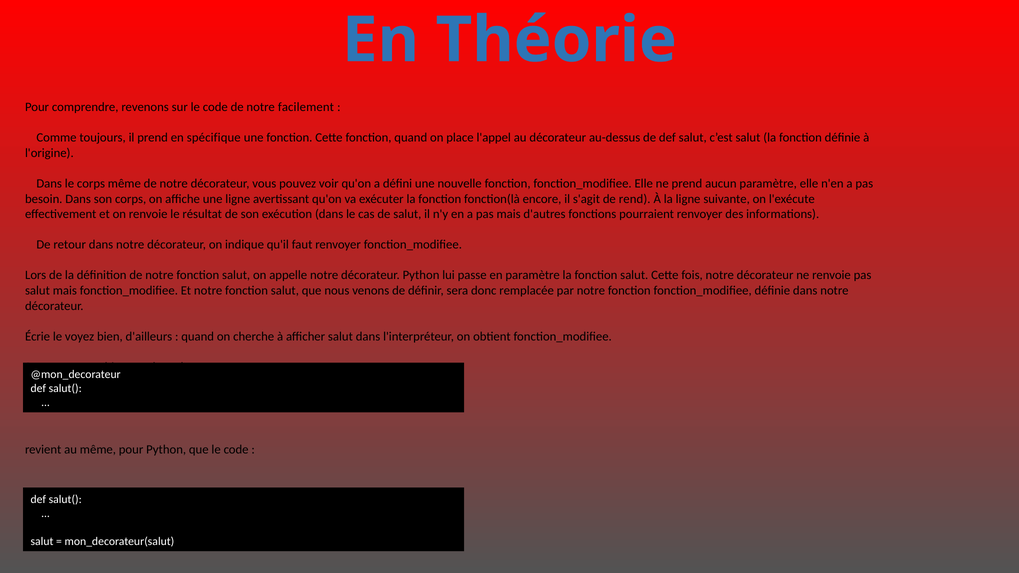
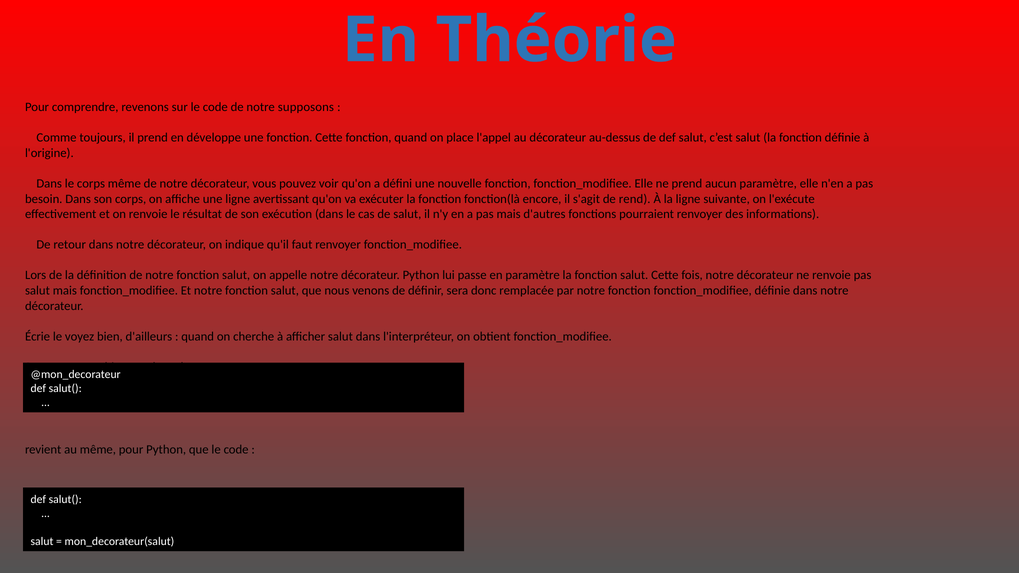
facilement: facilement -> supposons
spécifique: spécifique -> développe
